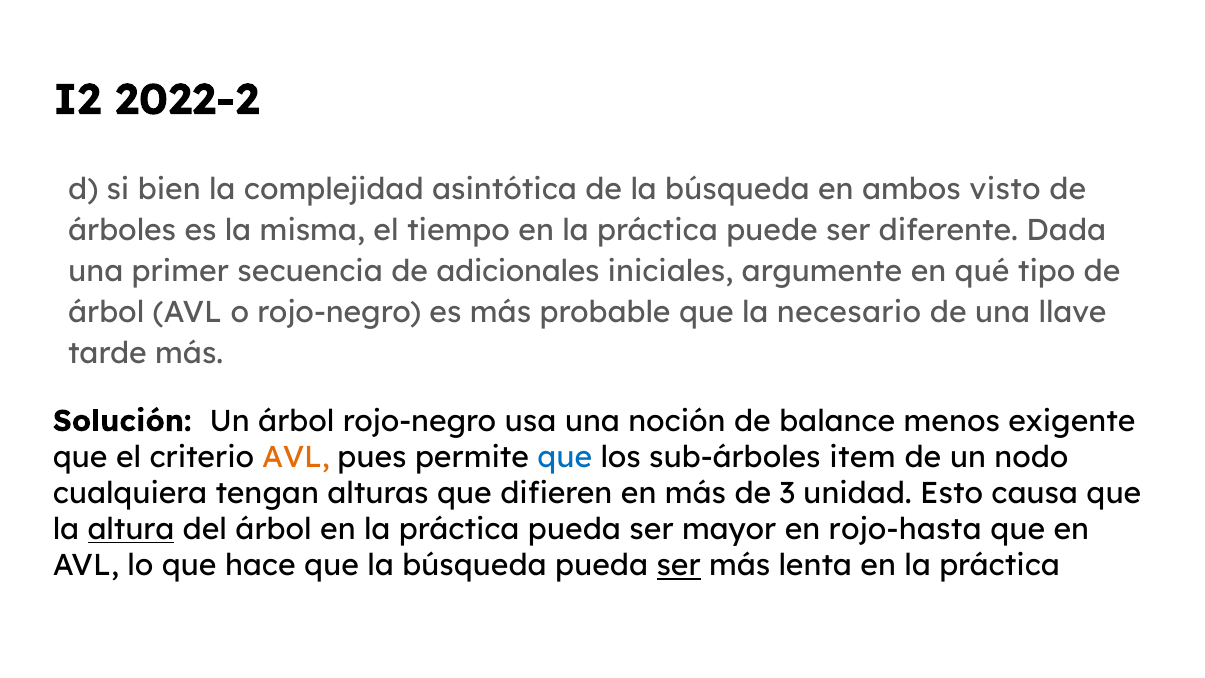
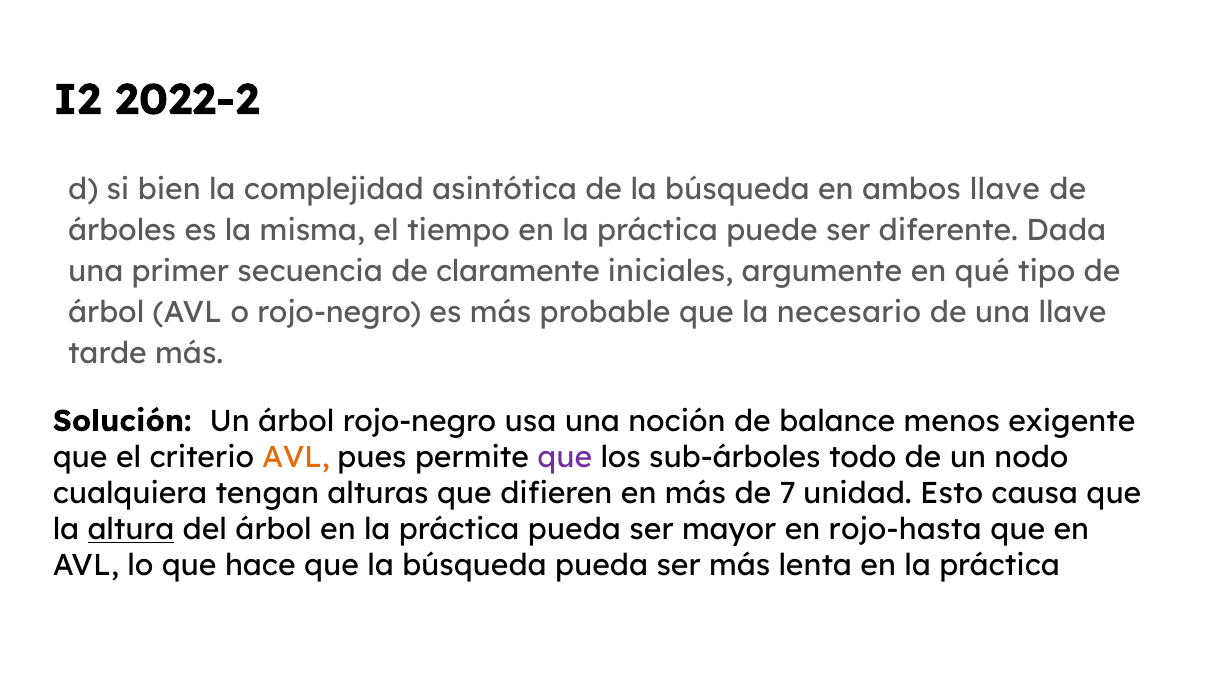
ambos visto: visto -> llave
adicionales: adicionales -> claramente
que at (565, 457) colour: blue -> purple
item: item -> todo
3: 3 -> 7
ser at (679, 566) underline: present -> none
